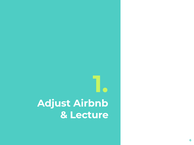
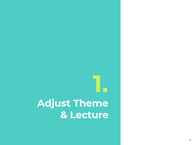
Airbnb: Airbnb -> Theme
